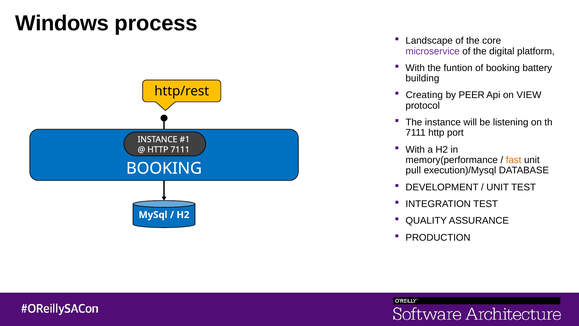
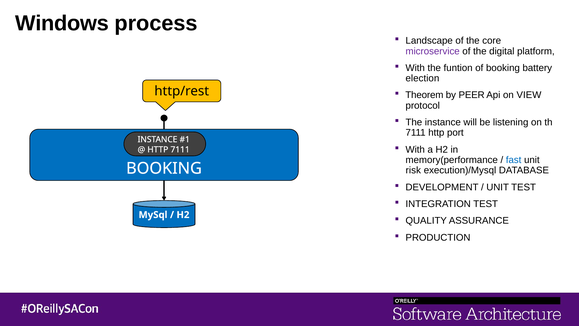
building: building -> election
Creating: Creating -> Theorem
fast colour: orange -> blue
pull: pull -> risk
